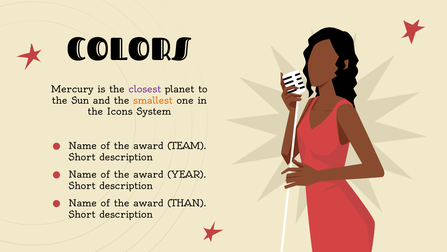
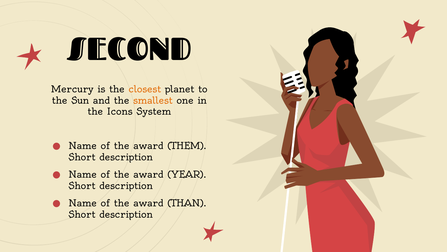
COLORS: COLORS -> SECOND
closest colour: purple -> orange
TEAM: TEAM -> THEM
